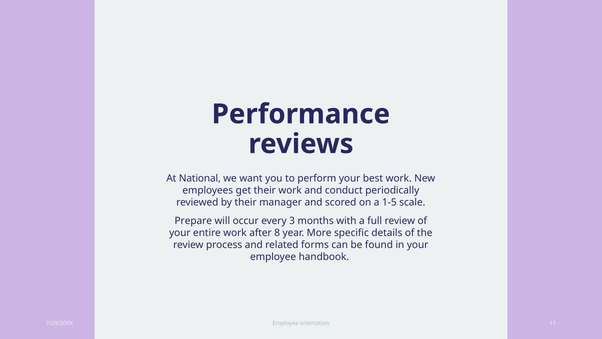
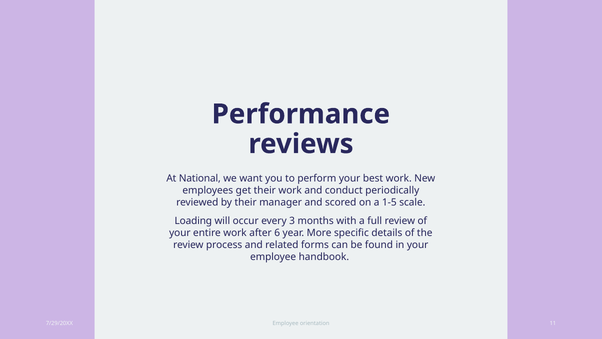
Prepare: Prepare -> Loading
8: 8 -> 6
